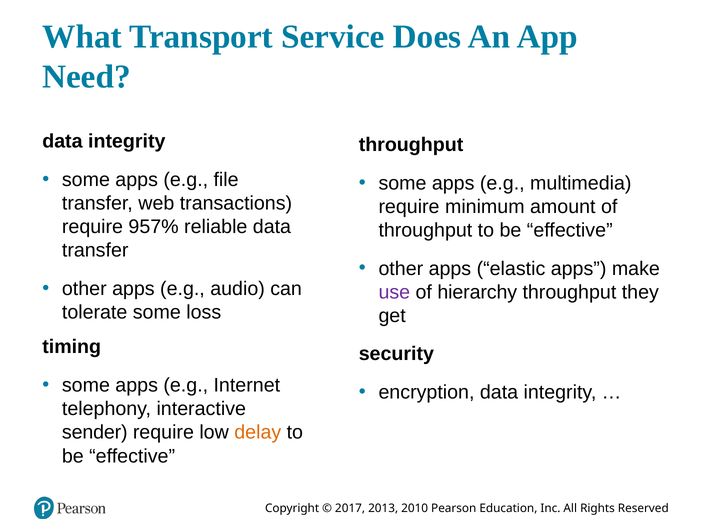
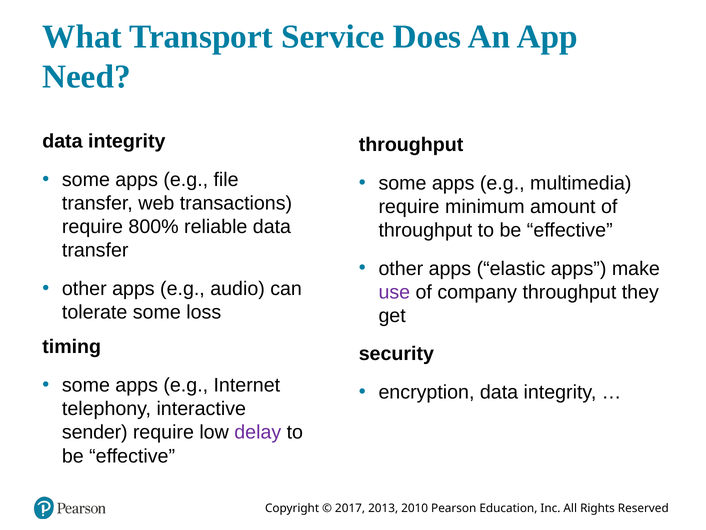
957%: 957% -> 800%
hierarchy: hierarchy -> company
delay colour: orange -> purple
